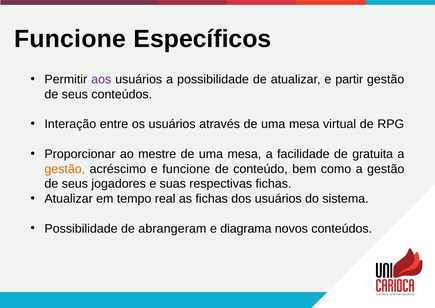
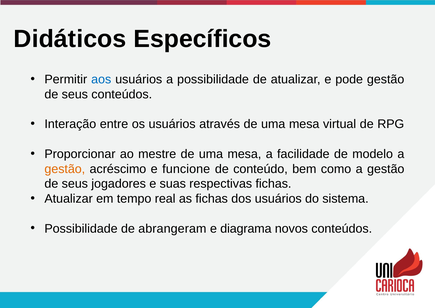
Funcione at (70, 39): Funcione -> Didáticos
aos colour: purple -> blue
partir: partir -> pode
gratuita: gratuita -> modelo
